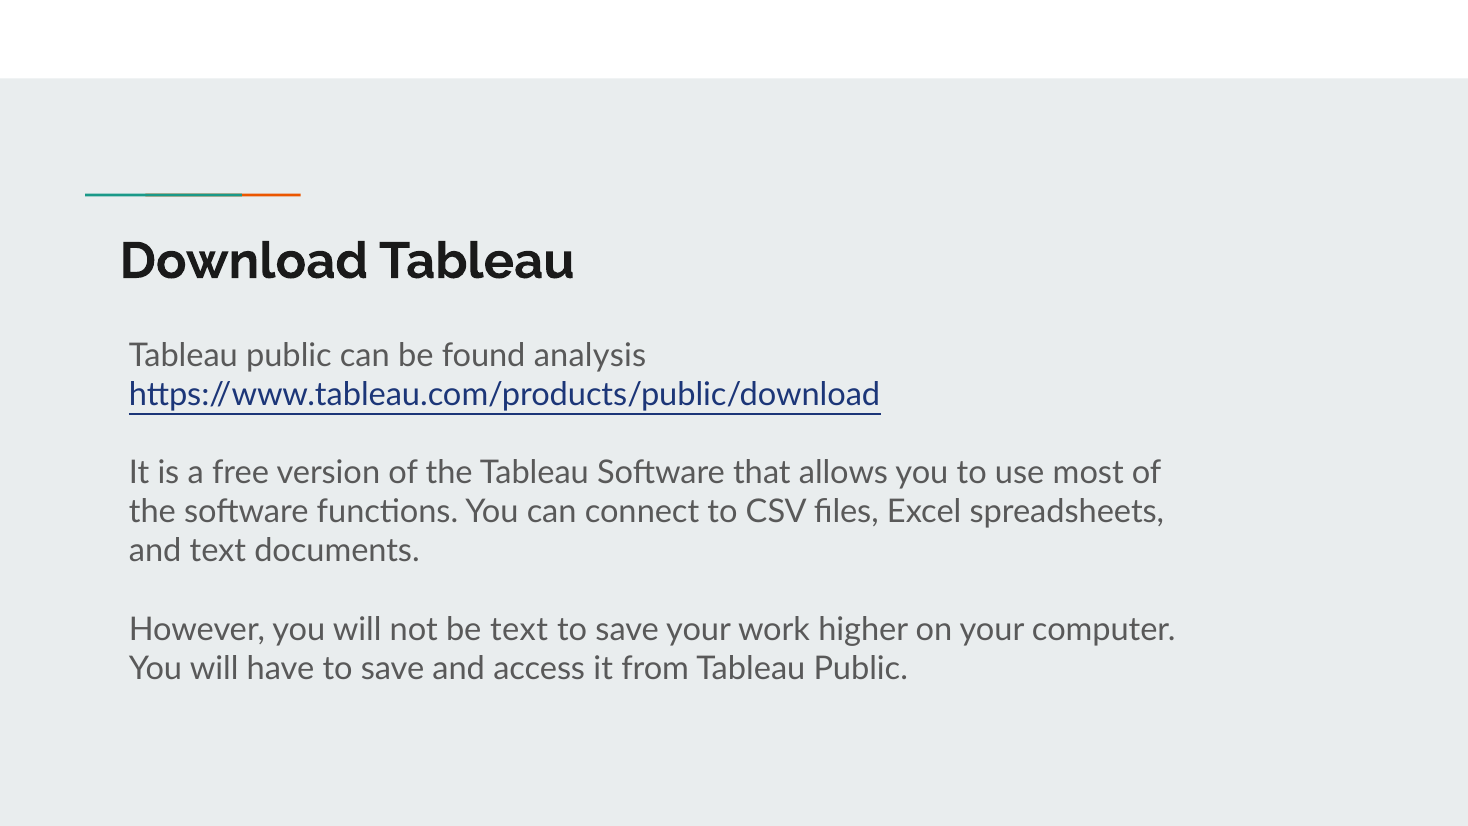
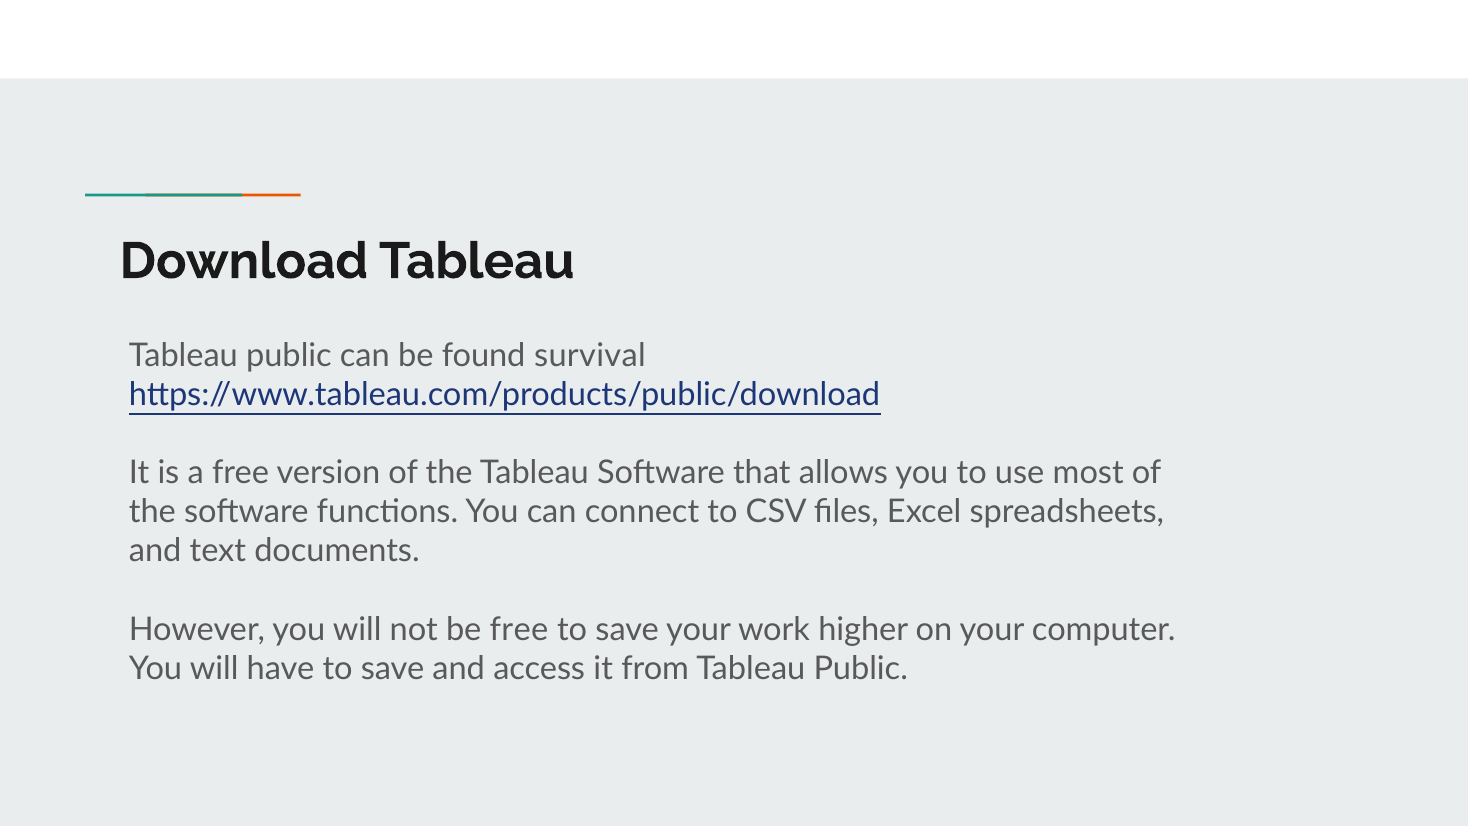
analysis: analysis -> survival
be text: text -> free
